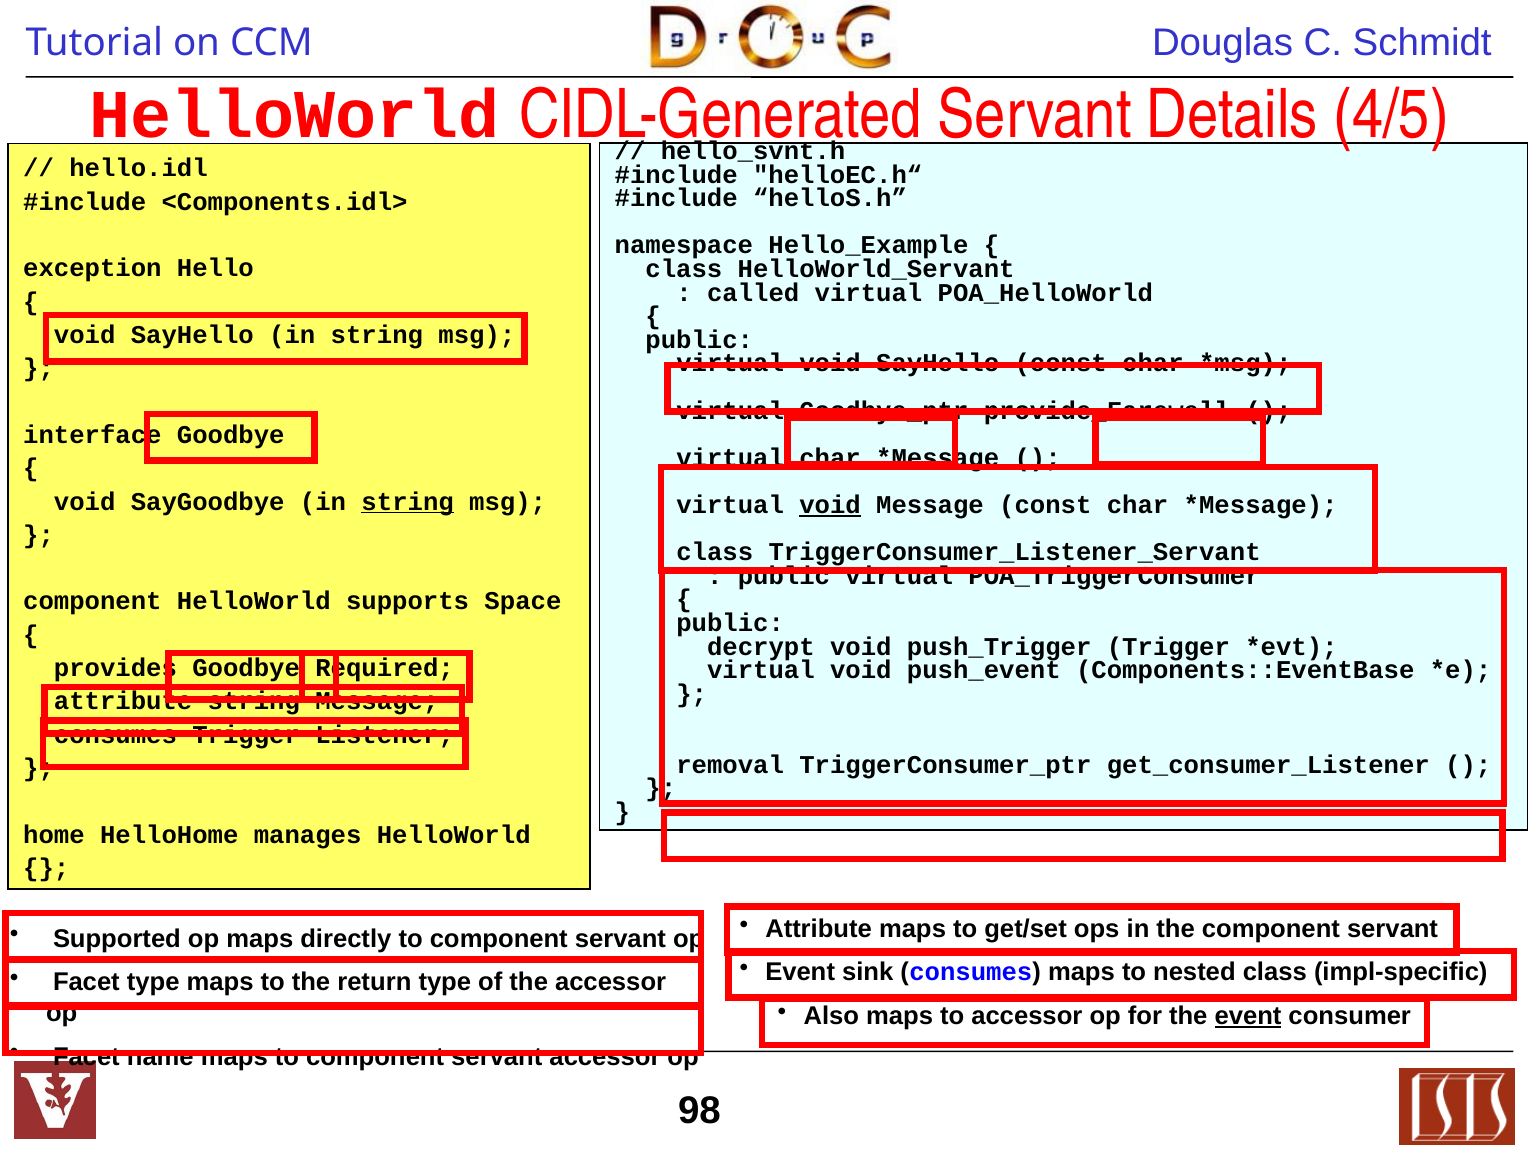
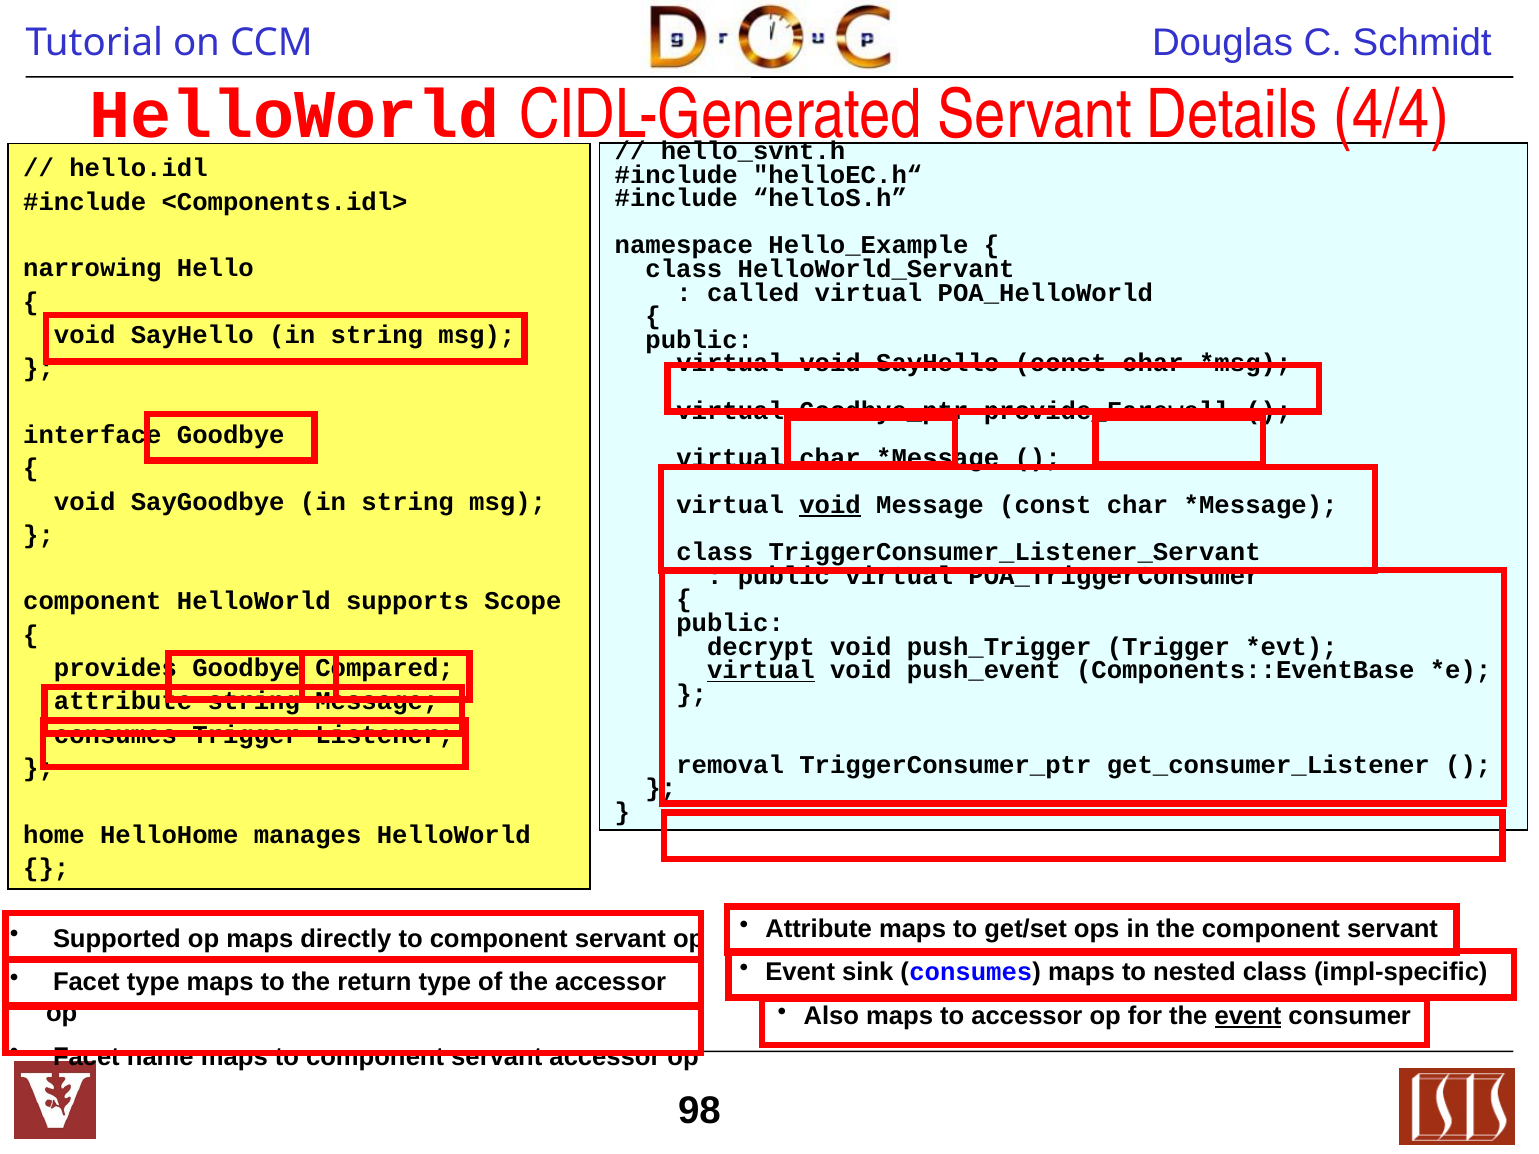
4/5: 4/5 -> 4/4
exception: exception -> narrowing
string at (408, 502) underline: present -> none
Space: Space -> Scope
Required: Required -> Compared
virtual at (761, 671) underline: none -> present
